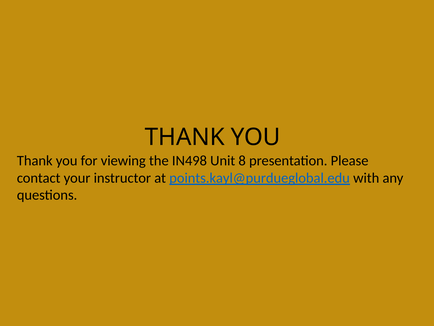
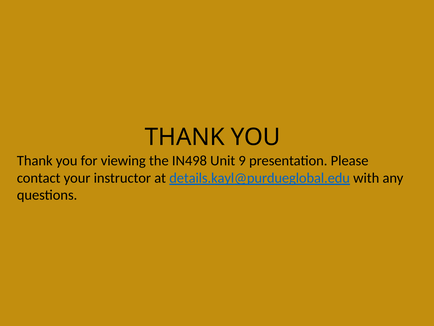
8: 8 -> 9
points.kayl@purdueglobal.edu: points.kayl@purdueglobal.edu -> details.kayl@purdueglobal.edu
